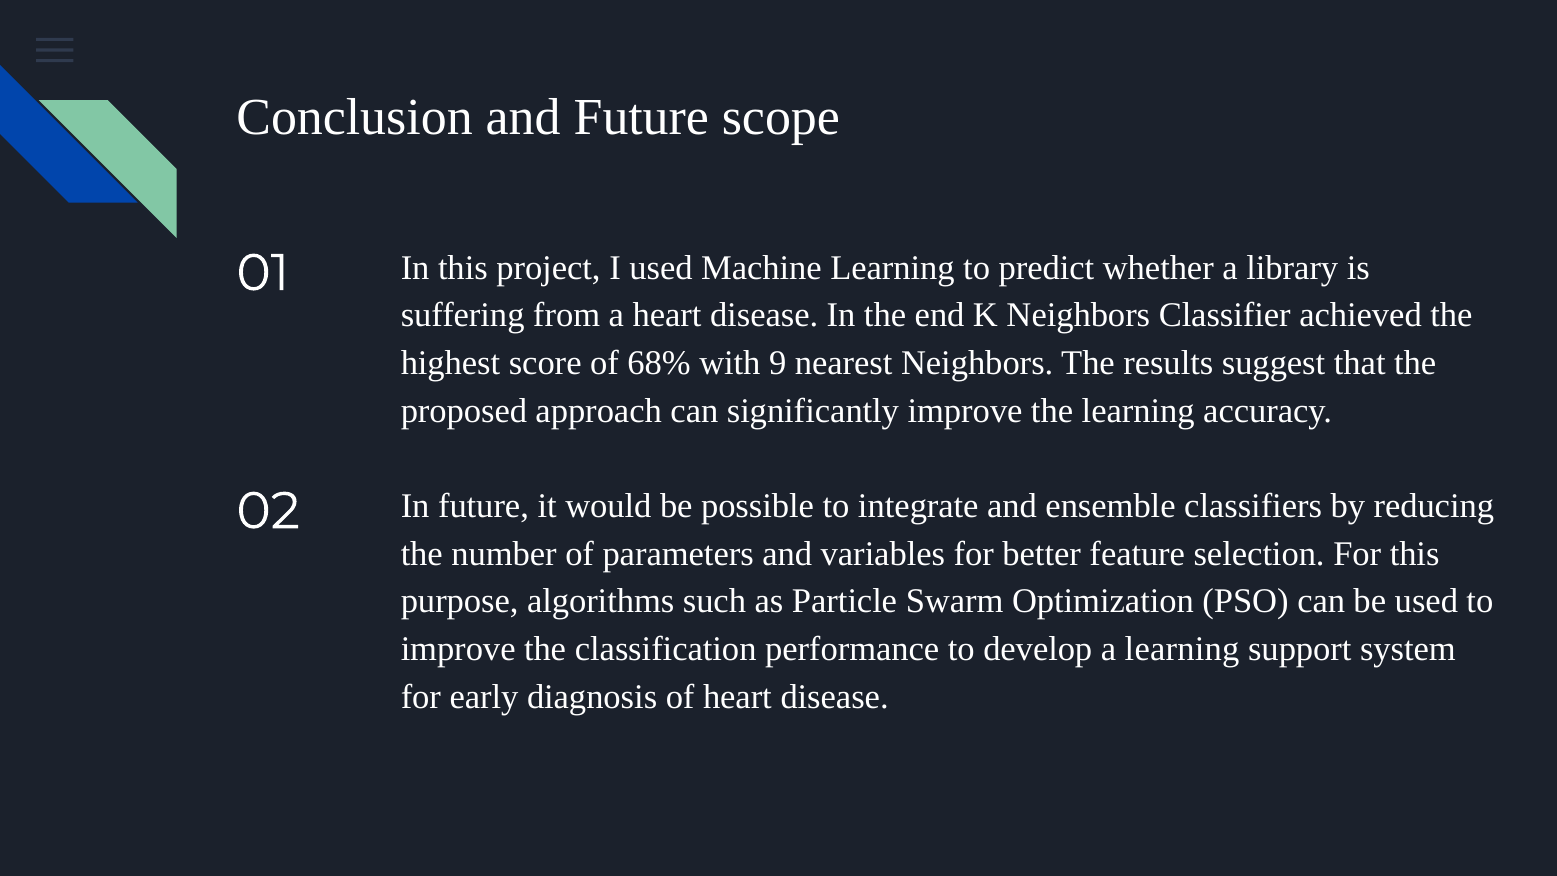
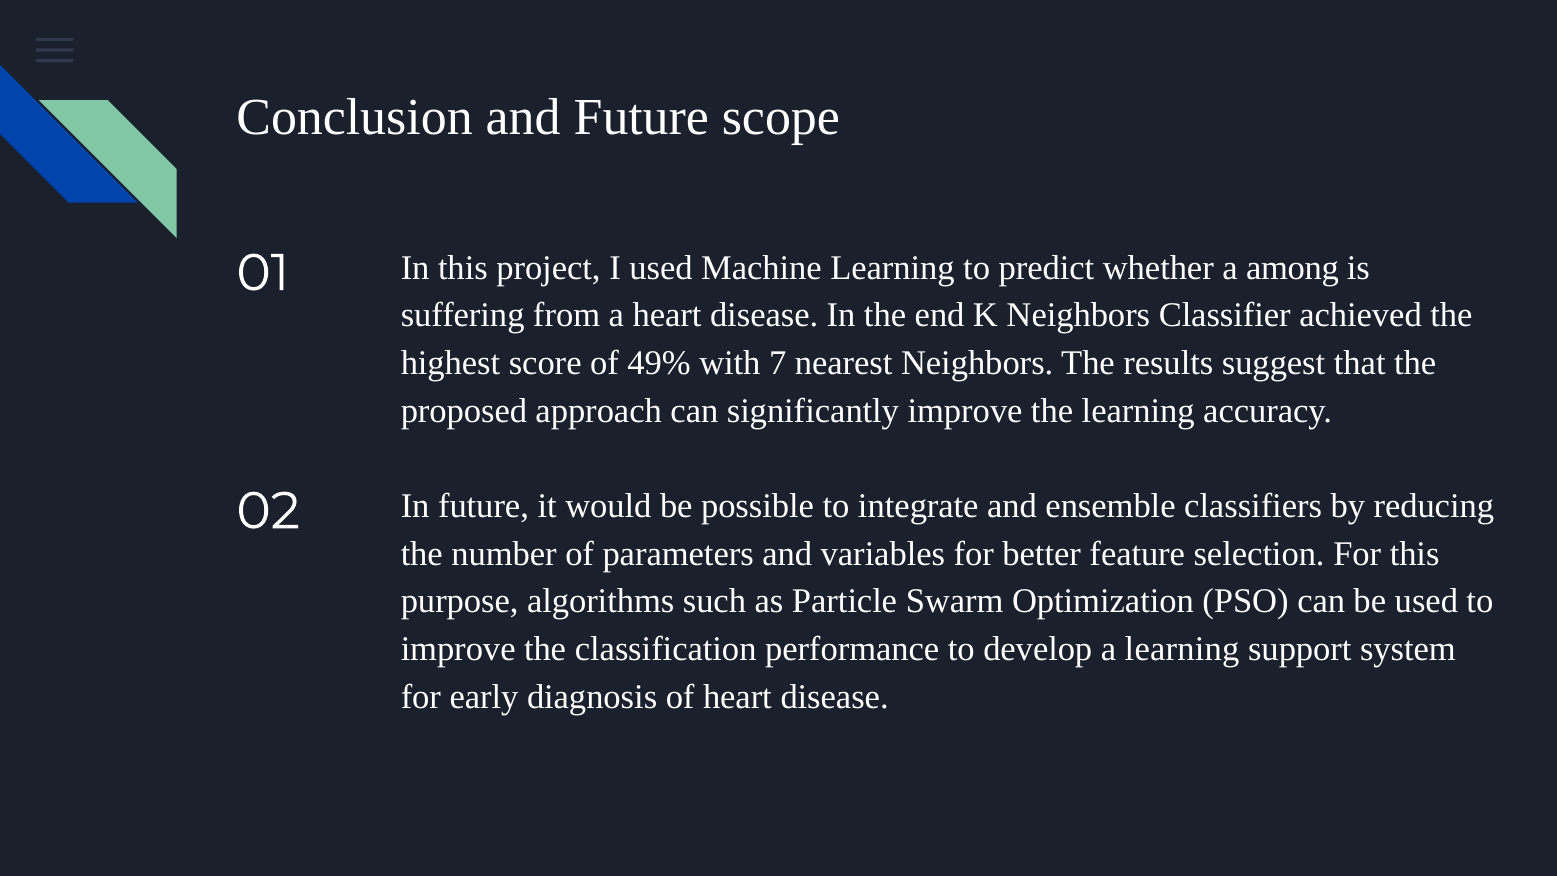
library: library -> among
68%: 68% -> 49%
9: 9 -> 7
